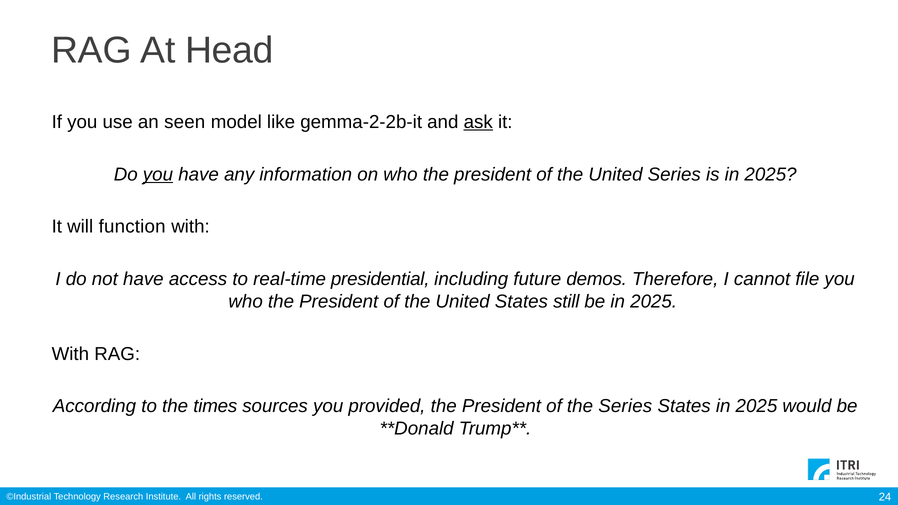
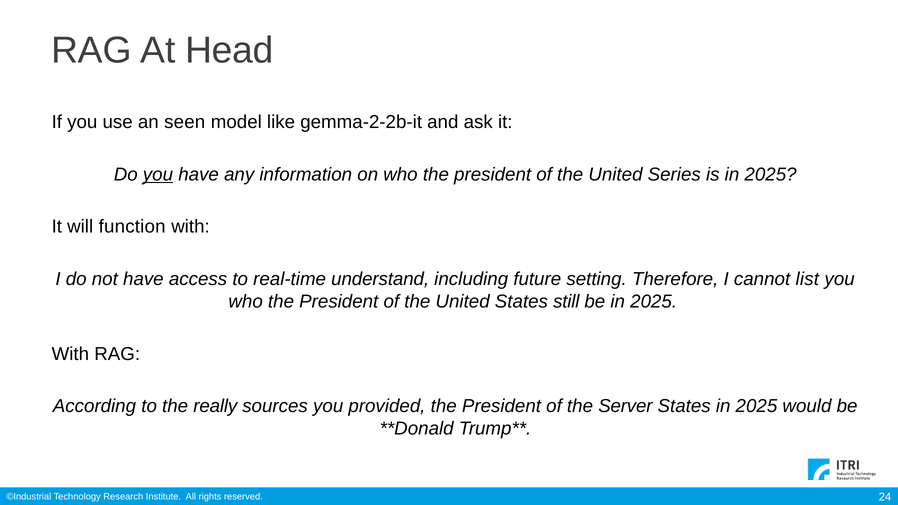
ask underline: present -> none
presidential: presidential -> understand
demos: demos -> setting
file: file -> list
times: times -> really
the Series: Series -> Server
